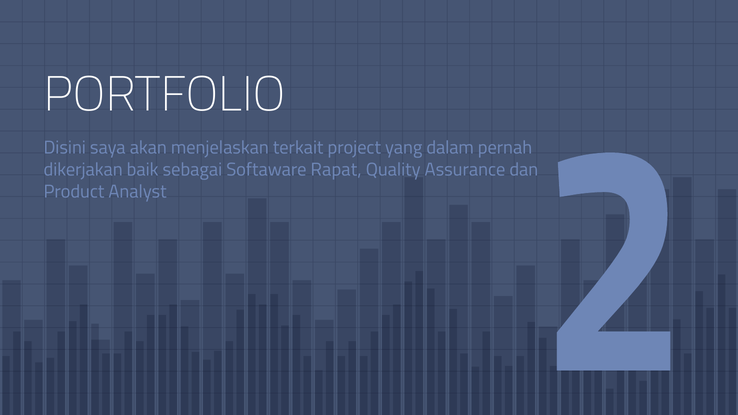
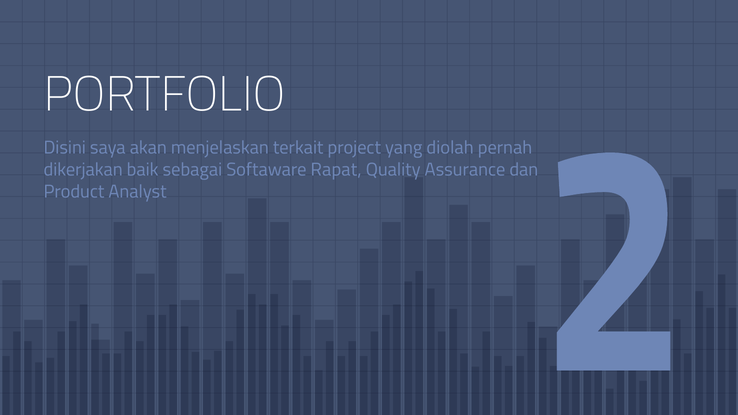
dalam: dalam -> diolah
